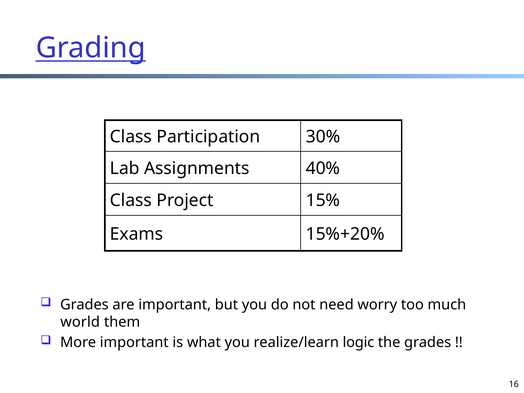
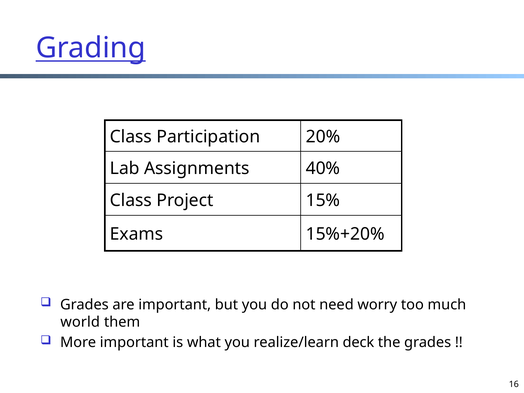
30%: 30% -> 20%
logic: logic -> deck
